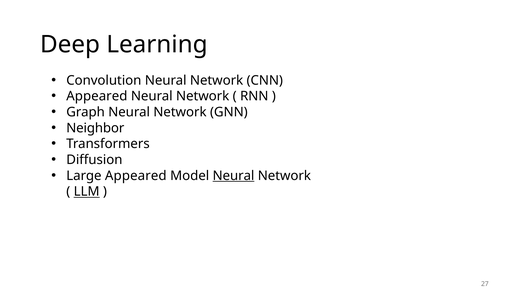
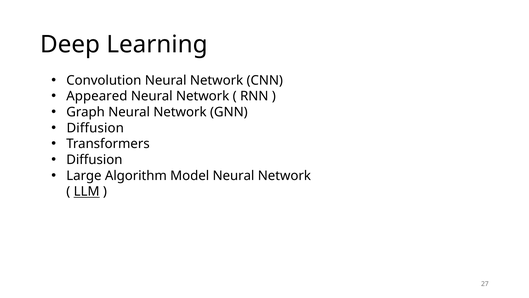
Neighbor at (95, 128): Neighbor -> Diffusion
Large Appeared: Appeared -> Algorithm
Neural at (234, 175) underline: present -> none
